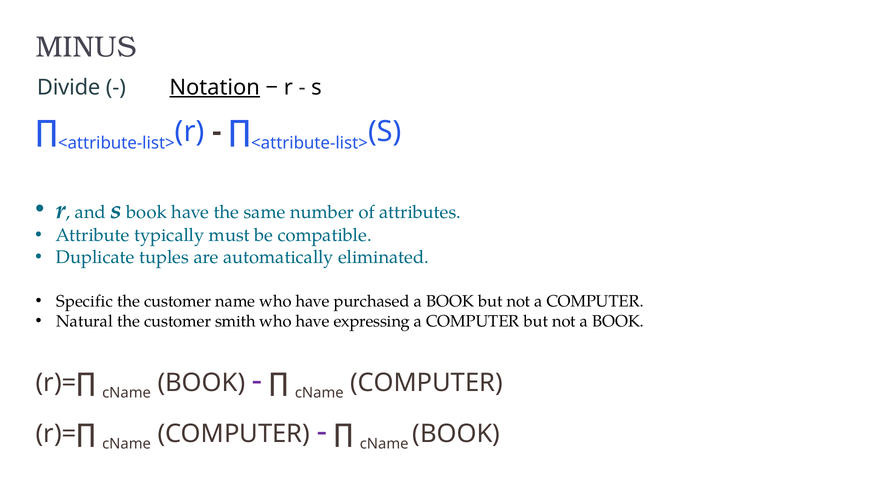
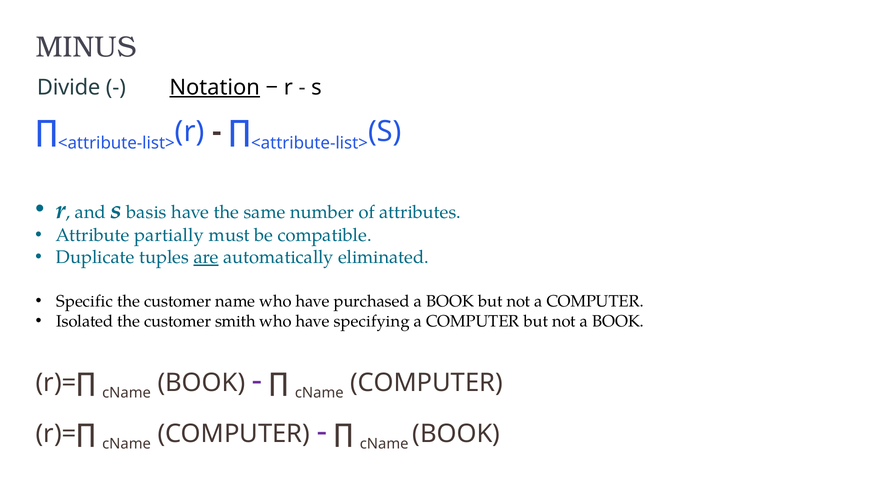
s book: book -> basis
typically: typically -> partially
are underline: none -> present
Natural: Natural -> Isolated
expressing: expressing -> specifying
